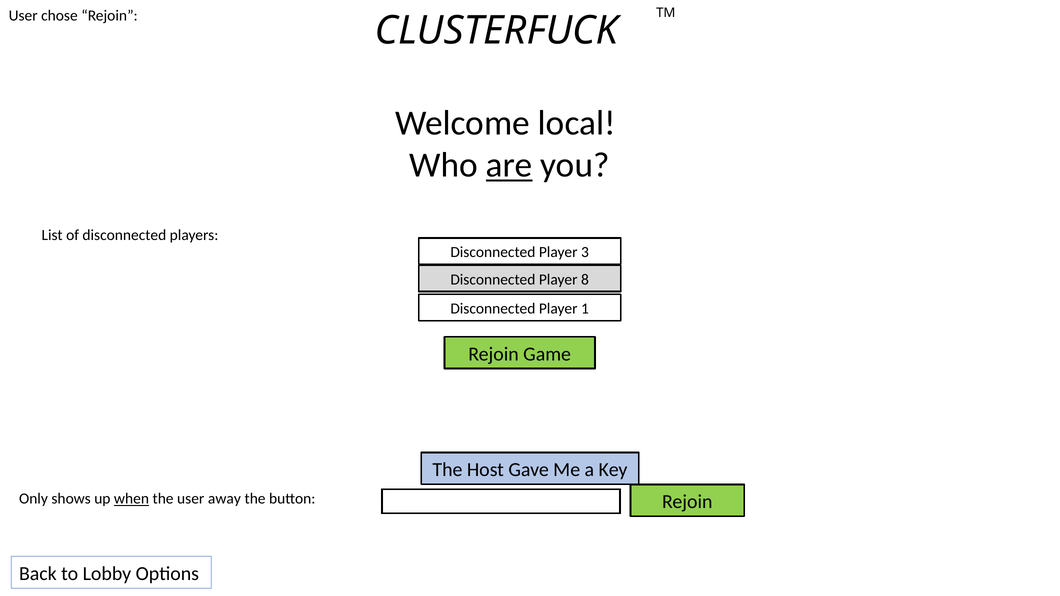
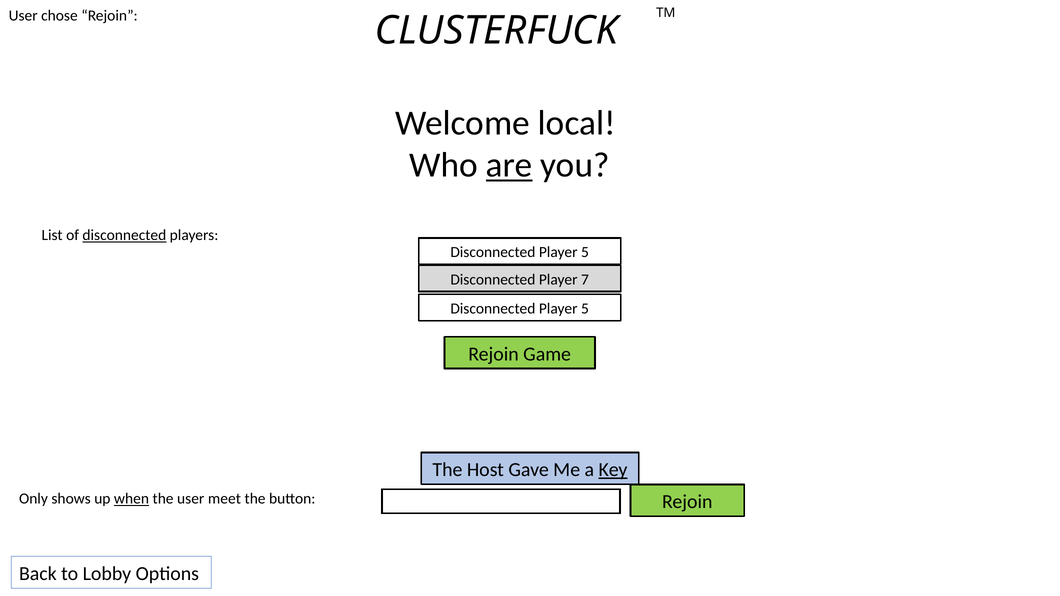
disconnected at (124, 235) underline: none -> present
3 at (585, 252): 3 -> 5
8: 8 -> 7
1 at (585, 309): 1 -> 5
Key underline: none -> present
away: away -> meet
